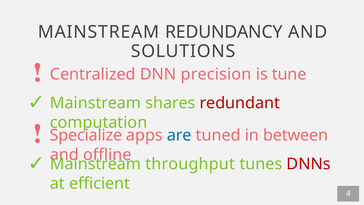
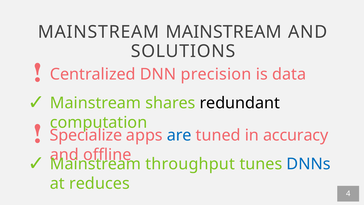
MAINSTREAM REDUNDANCY: REDUNDANCY -> MAINSTREAM
tune: tune -> data
redundant colour: red -> black
between: between -> accuracy
DNNs colour: red -> blue
efficient: efficient -> reduces
